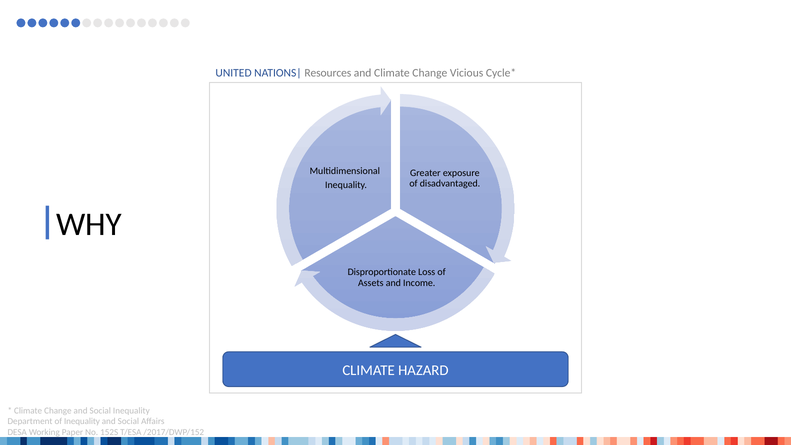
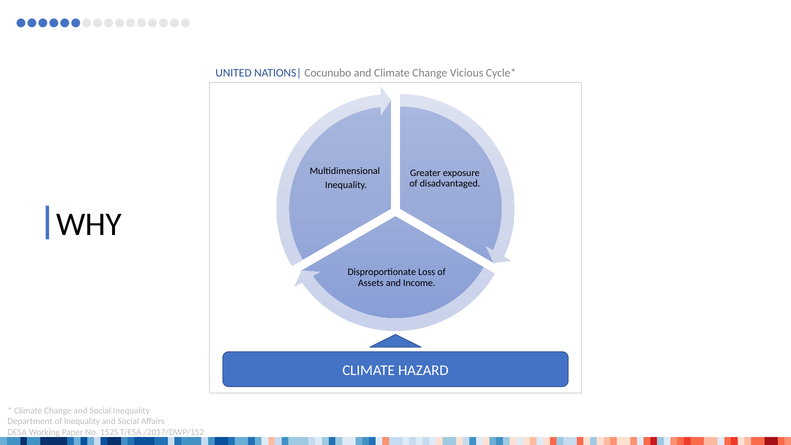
Resources: Resources -> Cocunubo
